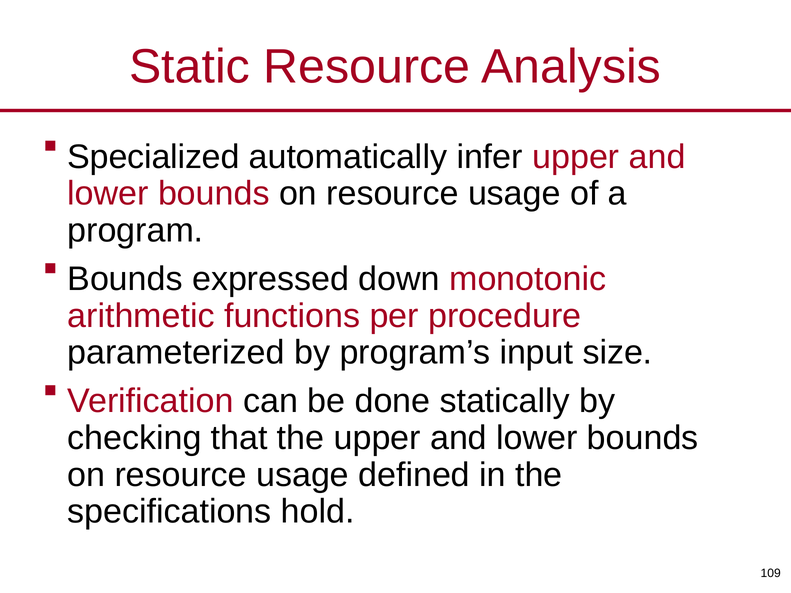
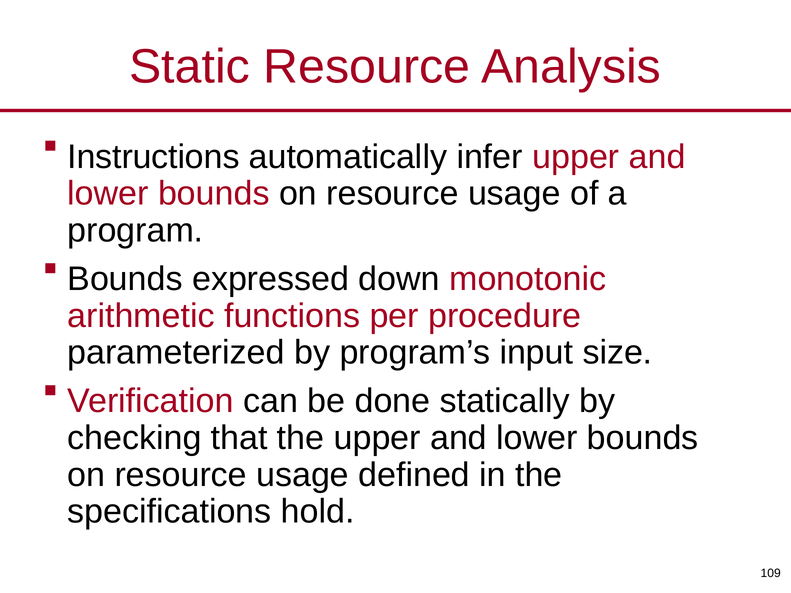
Specialized: Specialized -> Instructions
